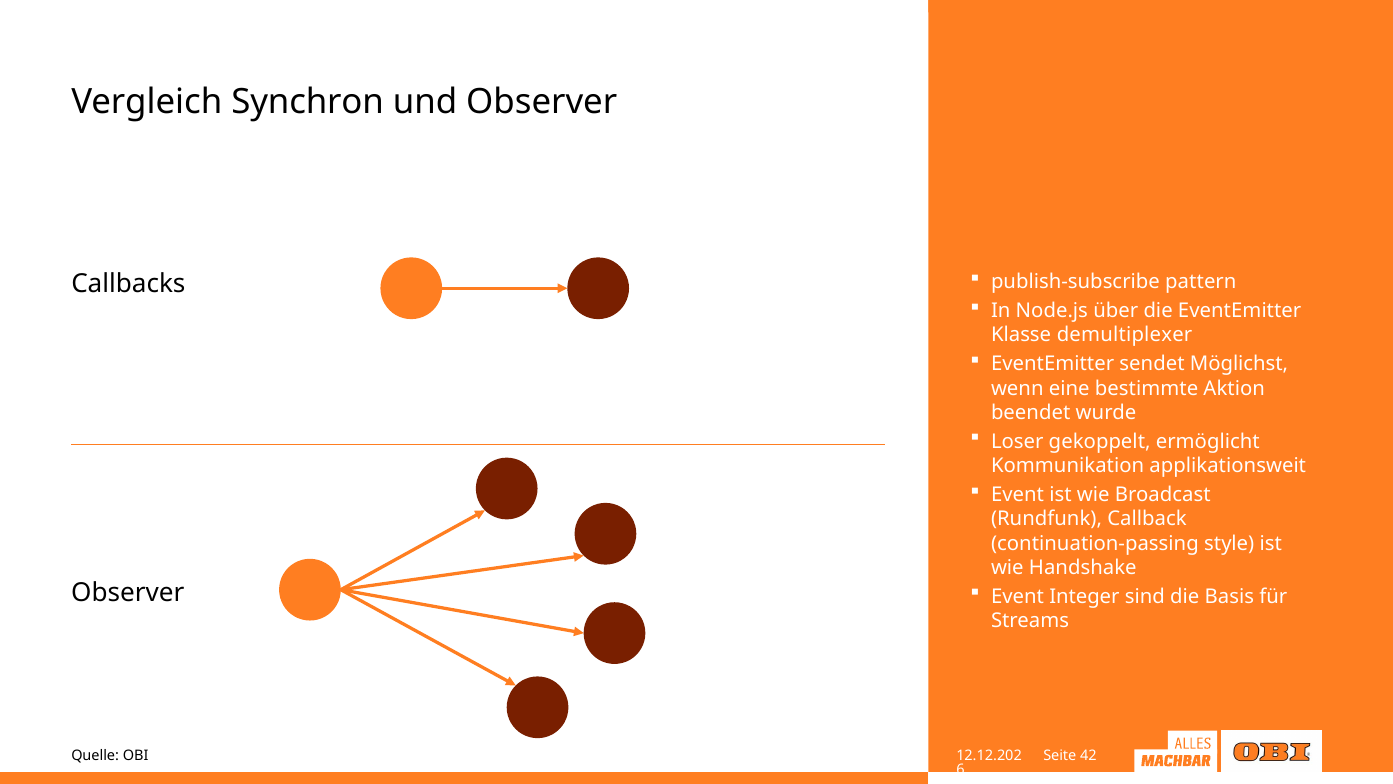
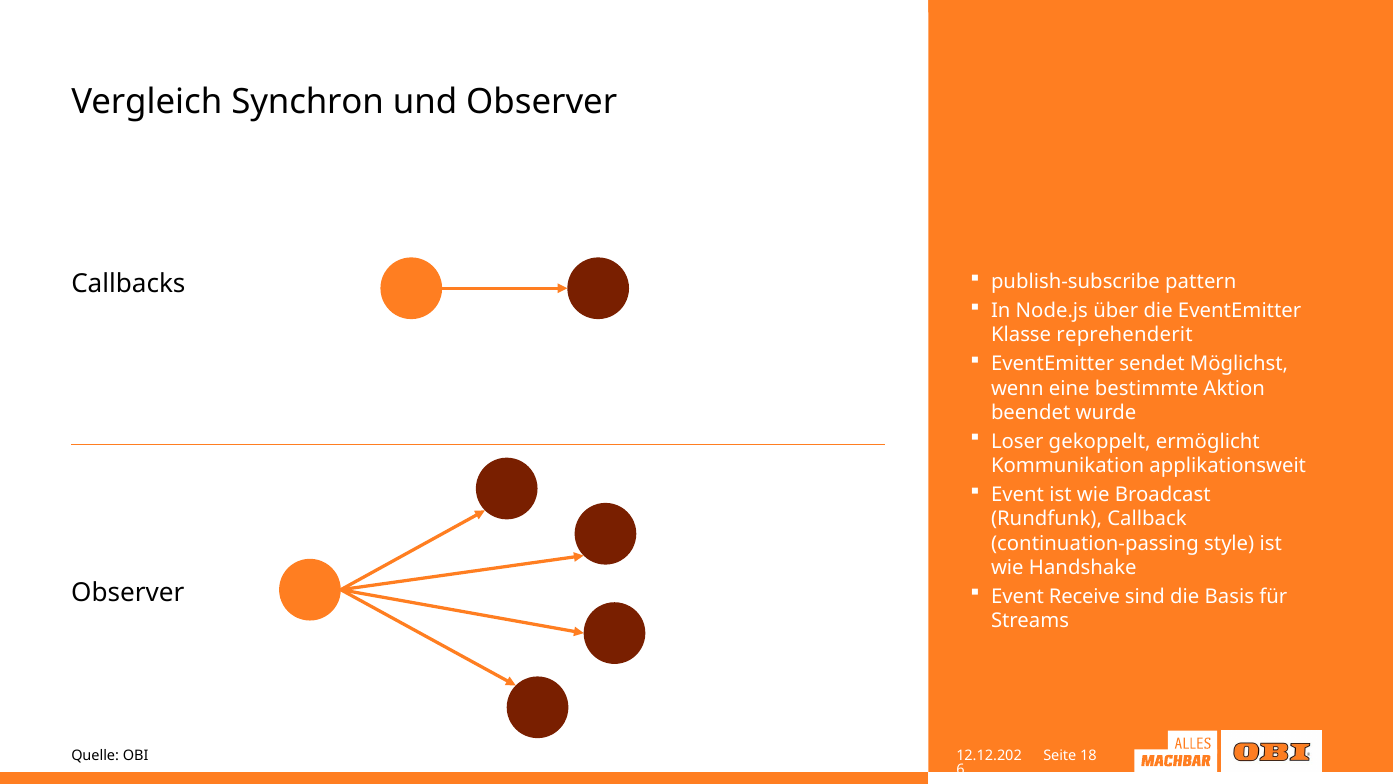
demultiplexer: demultiplexer -> reprehenderit
Integer: Integer -> Receive
42: 42 -> 18
